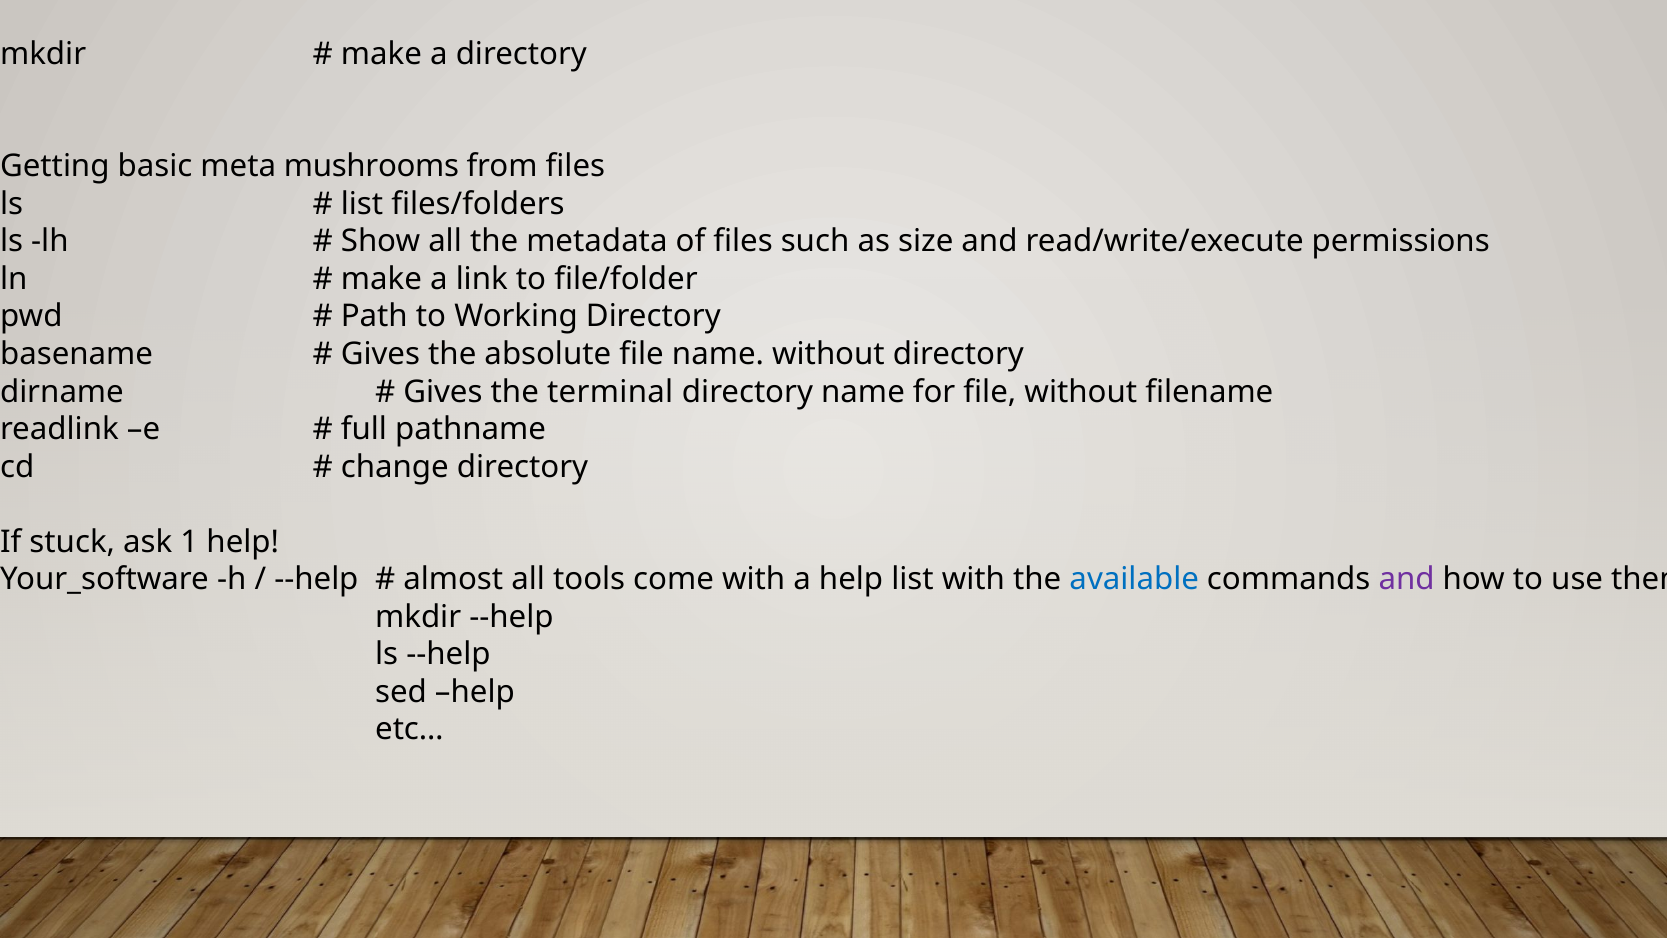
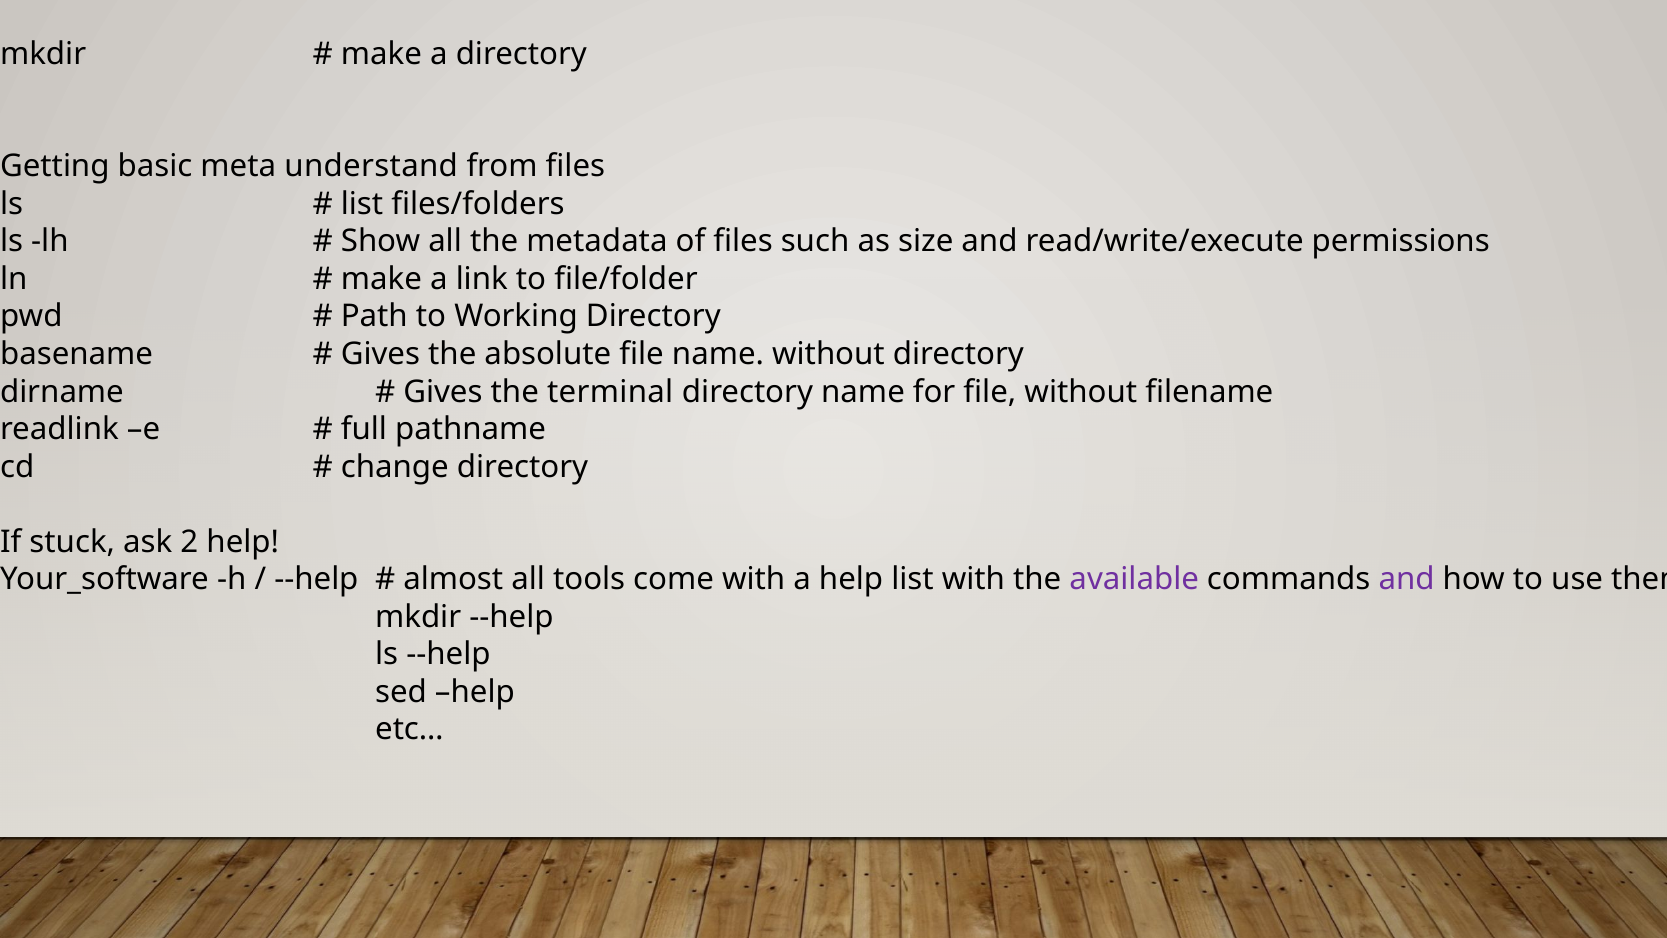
mushrooms: mushrooms -> understand
1: 1 -> 2
available colour: blue -> purple
